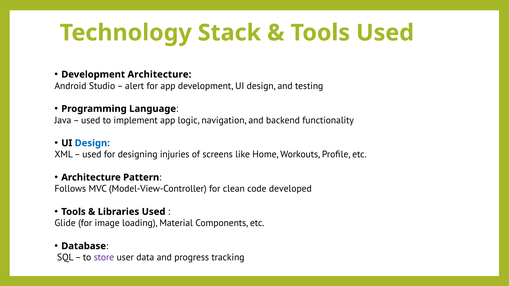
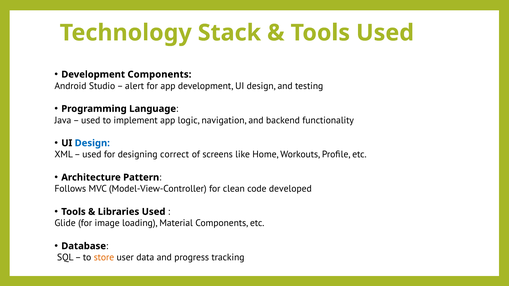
Development Architecture: Architecture -> Components
injuries: injuries -> correct
store colour: purple -> orange
